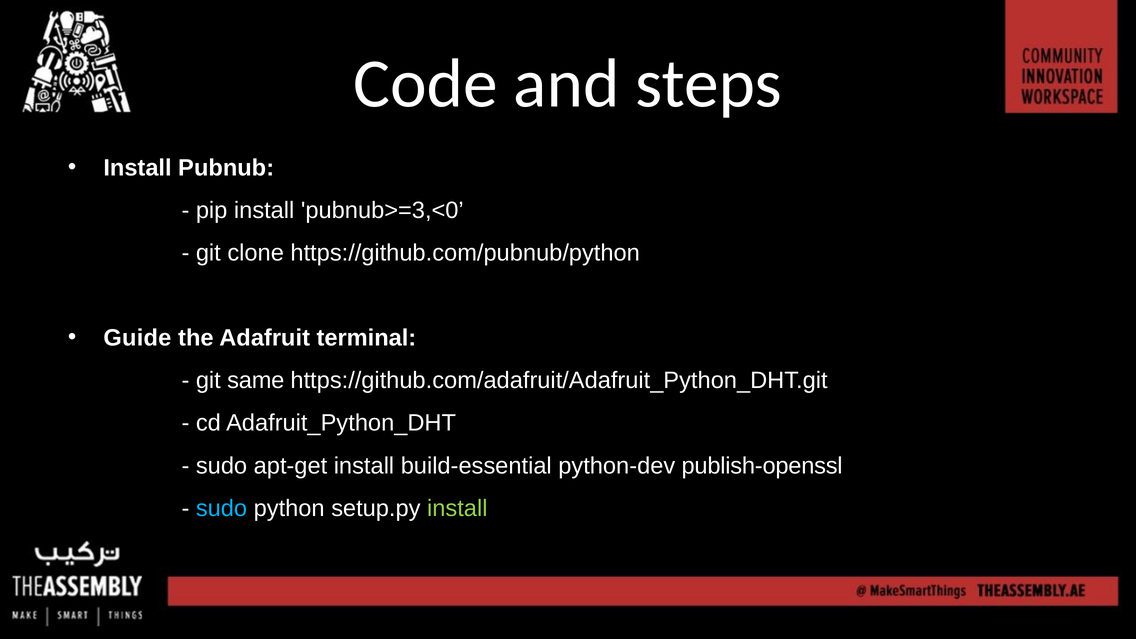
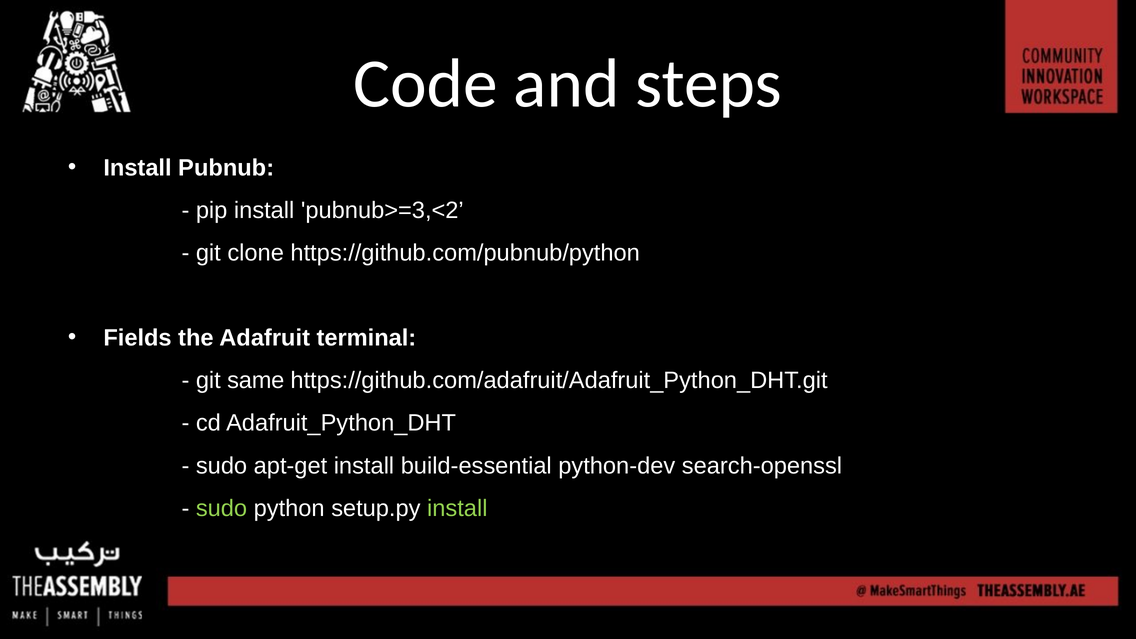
pubnub>=3,<0: pubnub>=3,<0 -> pubnub>=3,<2
Guide: Guide -> Fields
publish-openssl: publish-openssl -> search-openssl
sudo at (222, 508) colour: light blue -> light green
